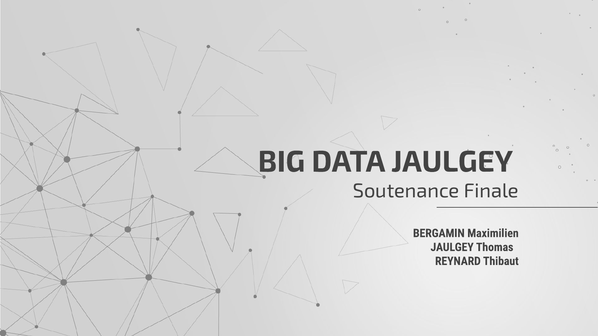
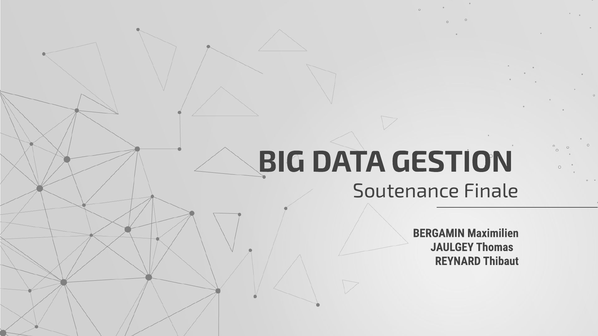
DATA JAULGEY: JAULGEY -> GESTION
